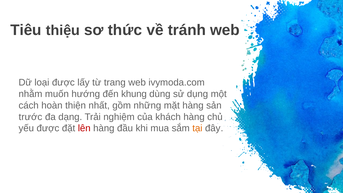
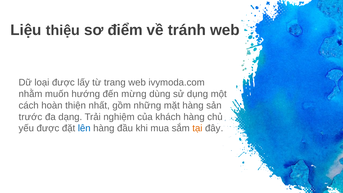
Tiêu: Tiêu -> Liệu
thức: thức -> điểm
khung: khung -> mừng
lên colour: red -> blue
